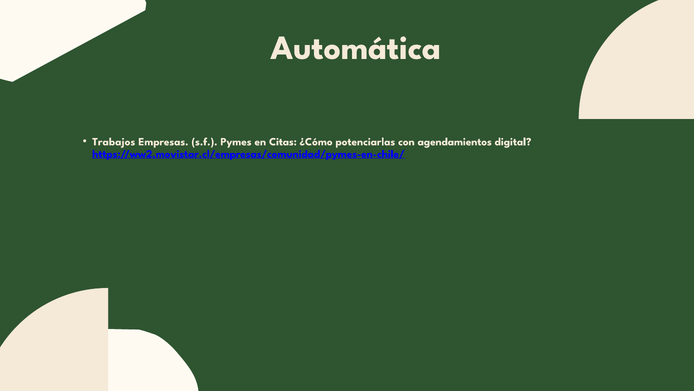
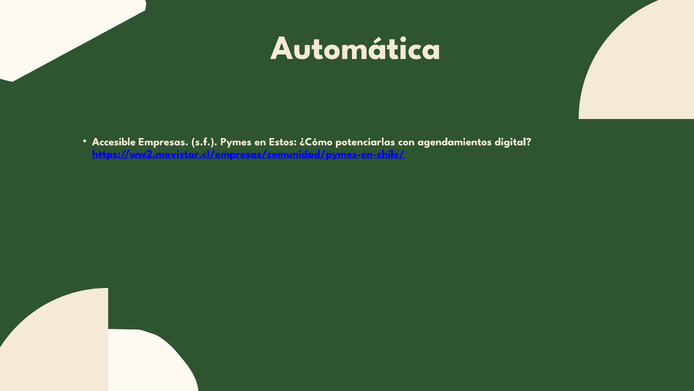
Trabajos: Trabajos -> Accesible
Citas: Citas -> Estos
